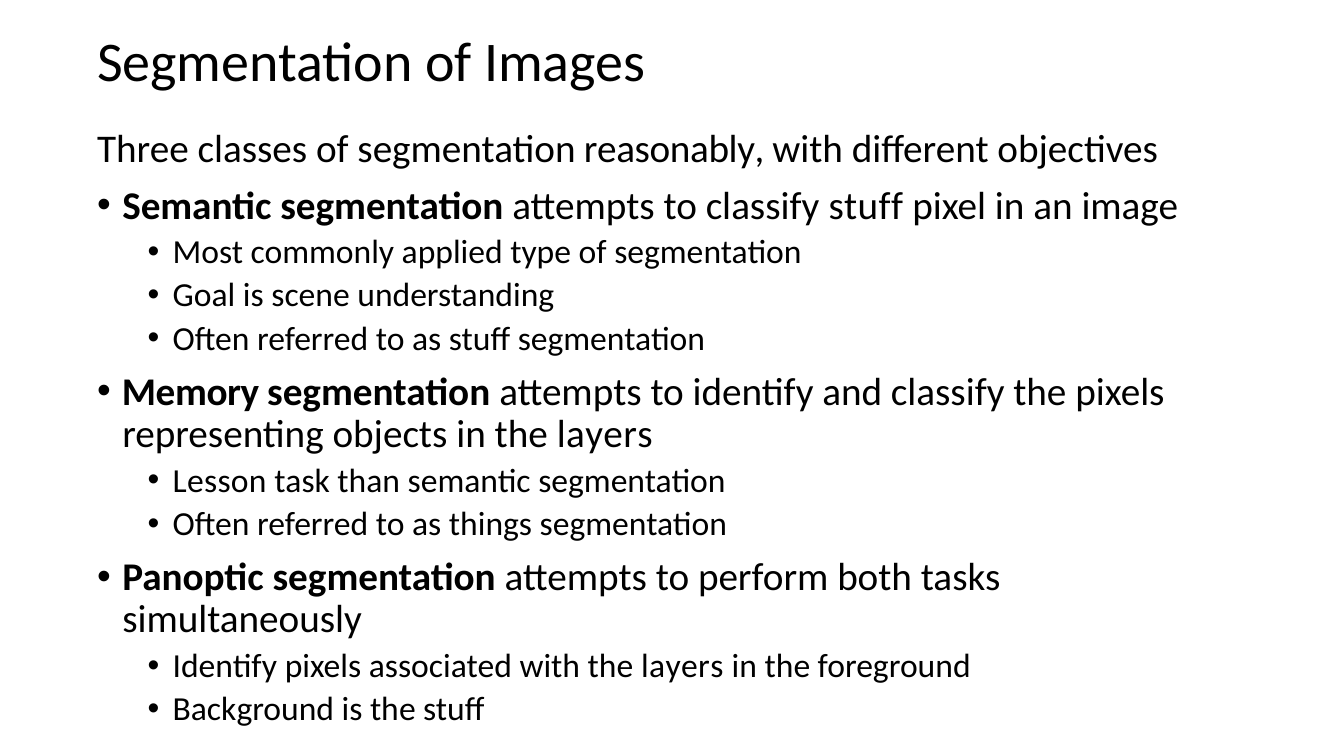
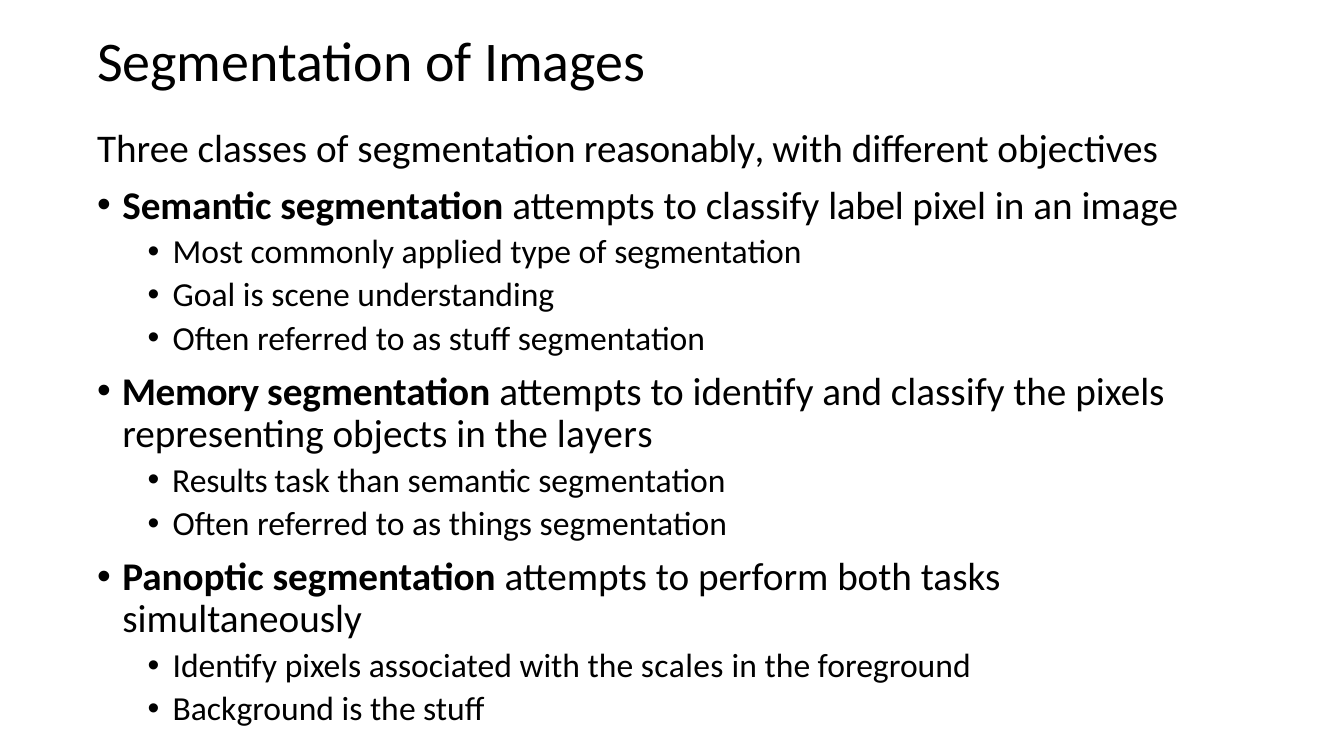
classify stuff: stuff -> label
Lesson: Lesson -> Results
with the layers: layers -> scales
